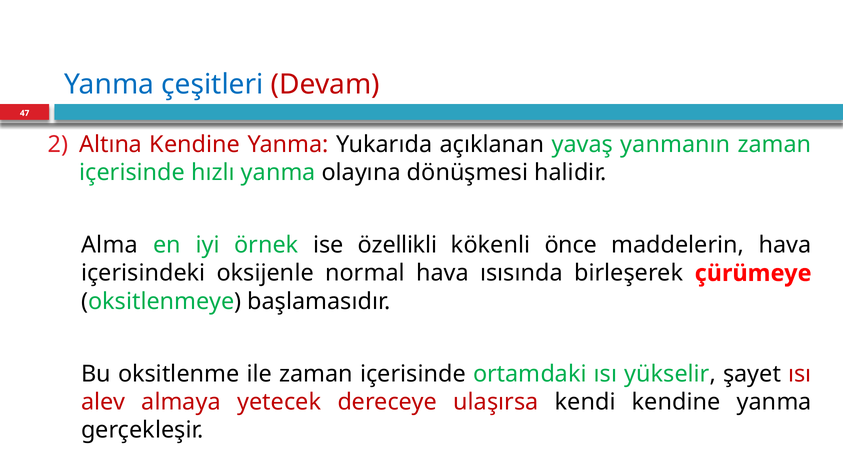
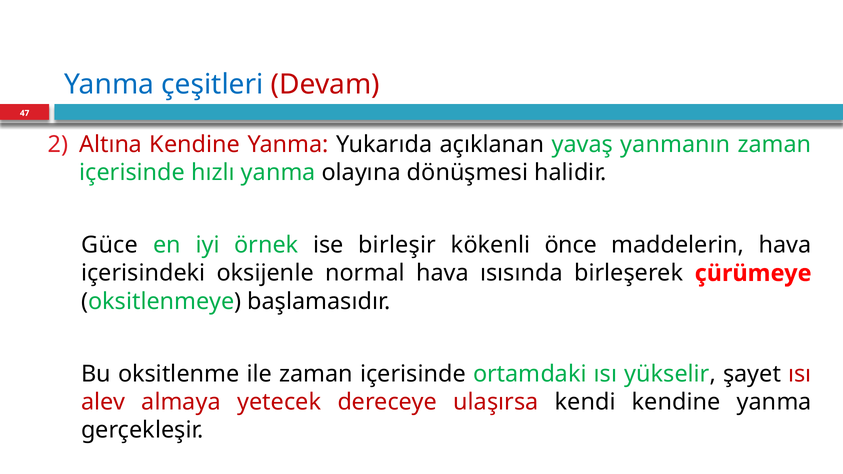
Alma: Alma -> Güce
özellikli: özellikli -> birleşir
